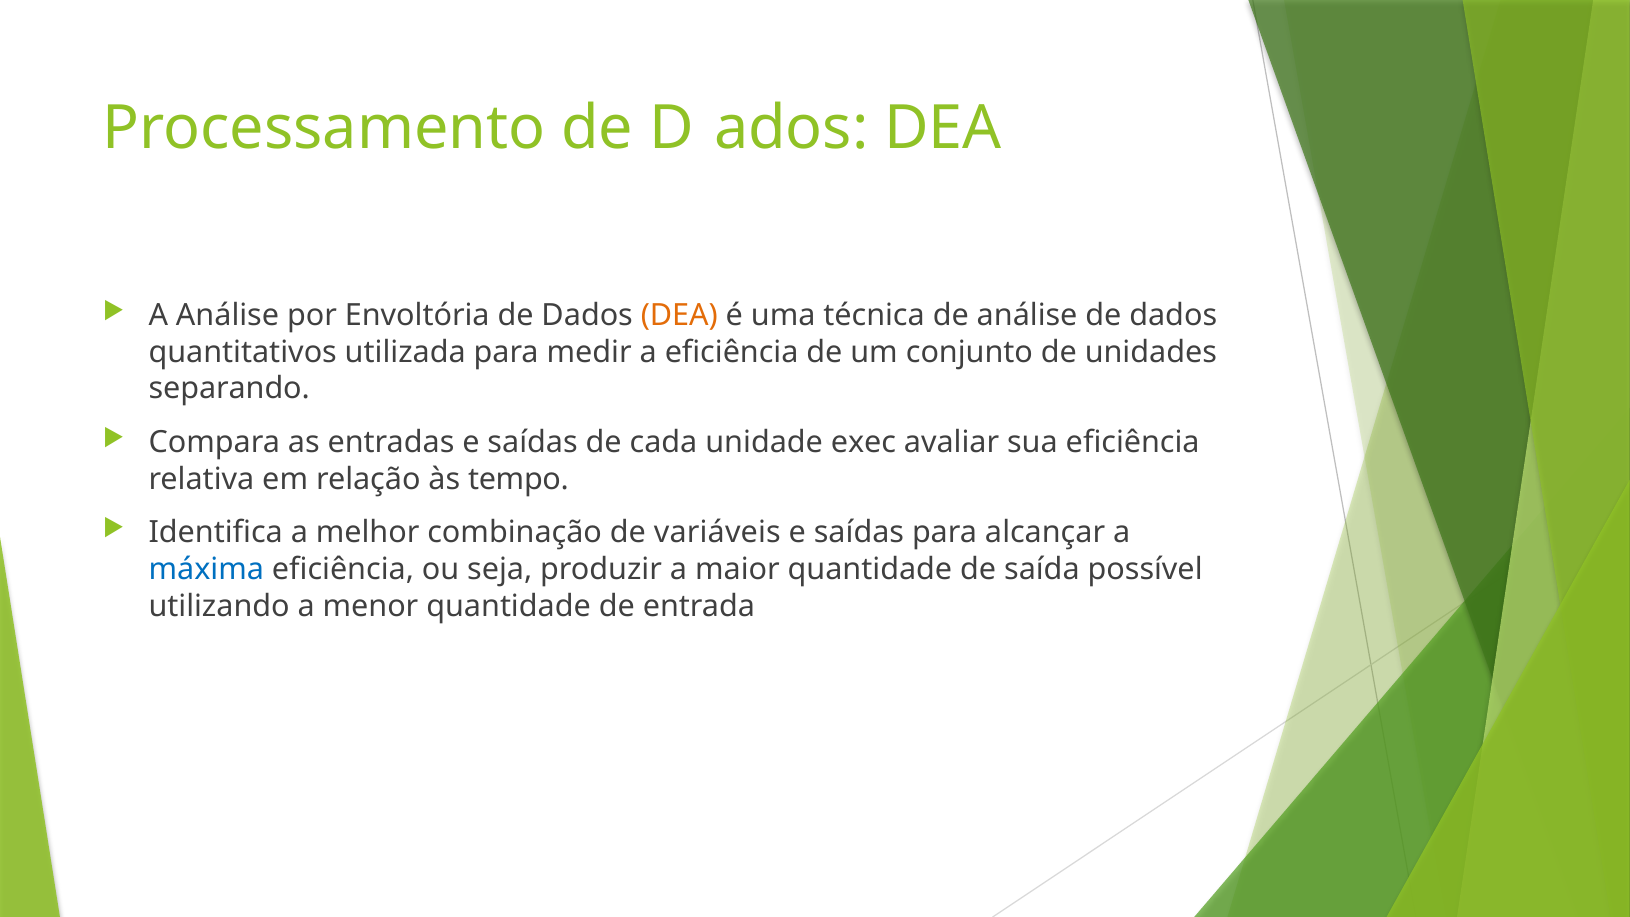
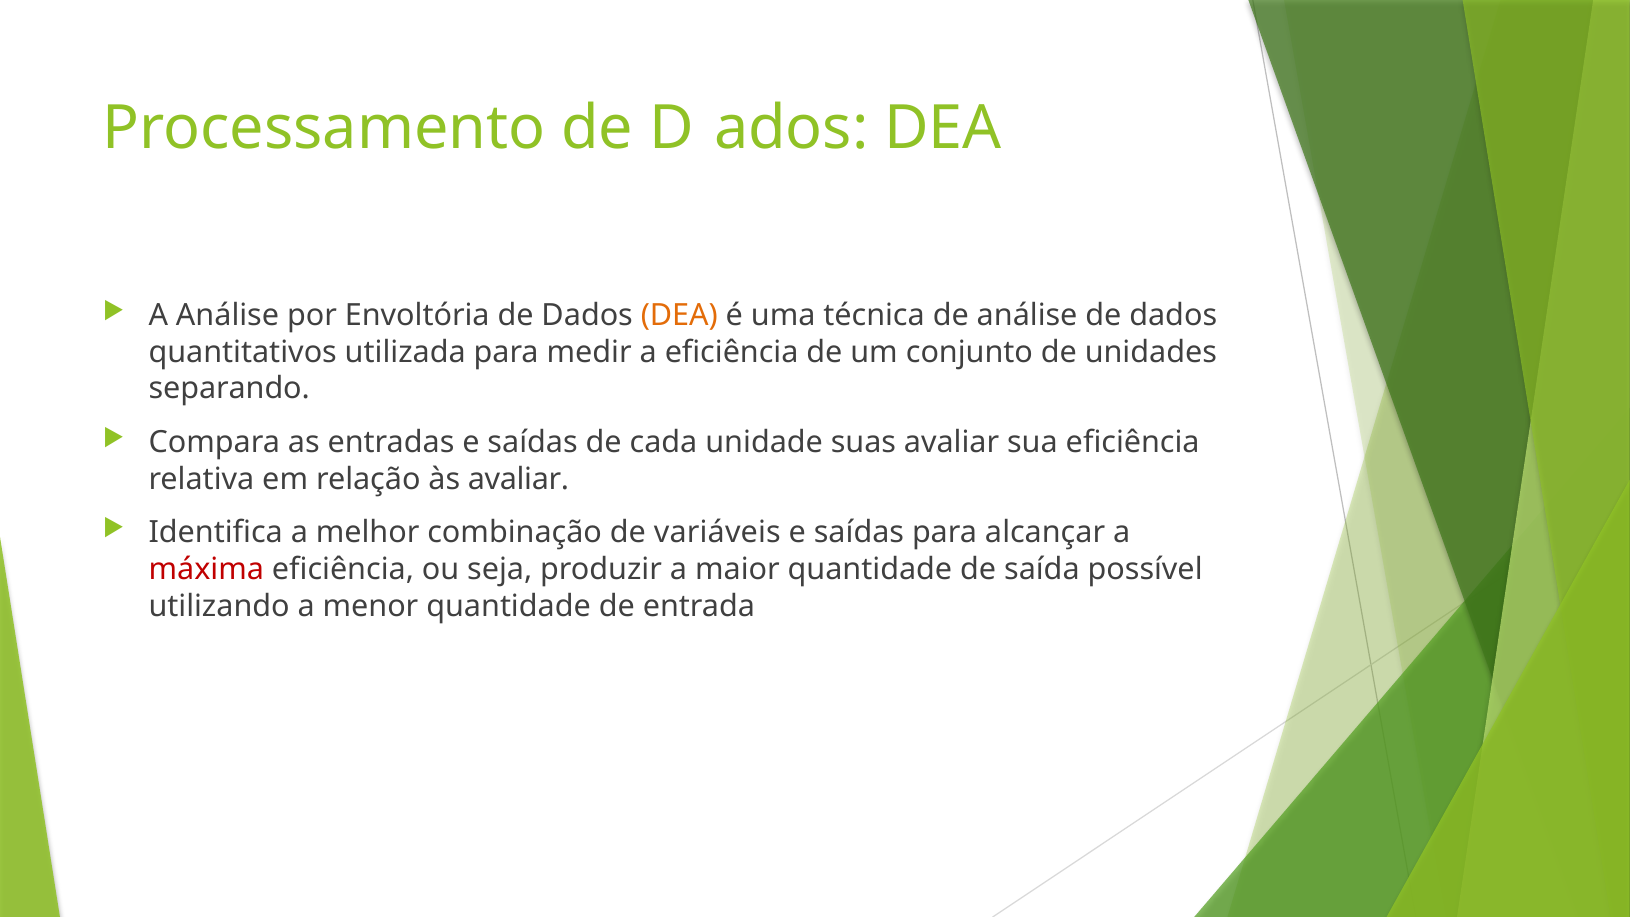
exec: exec -> suas
às tempo: tempo -> avaliar
máxima colour: blue -> red
